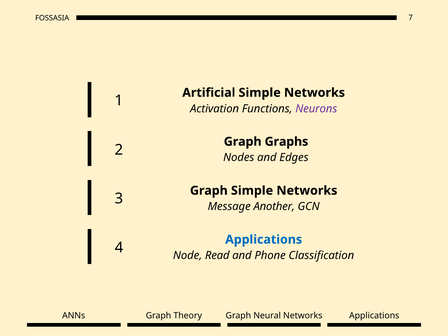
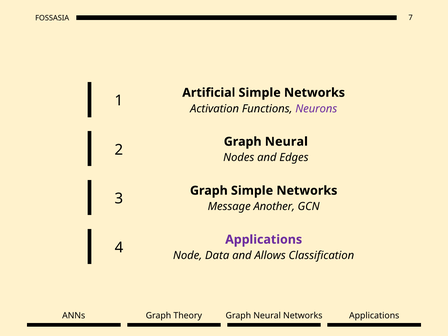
Graphs at (286, 142): Graphs -> Neural
Applications at (264, 240) colour: blue -> purple
Read: Read -> Data
Phone: Phone -> Allows
